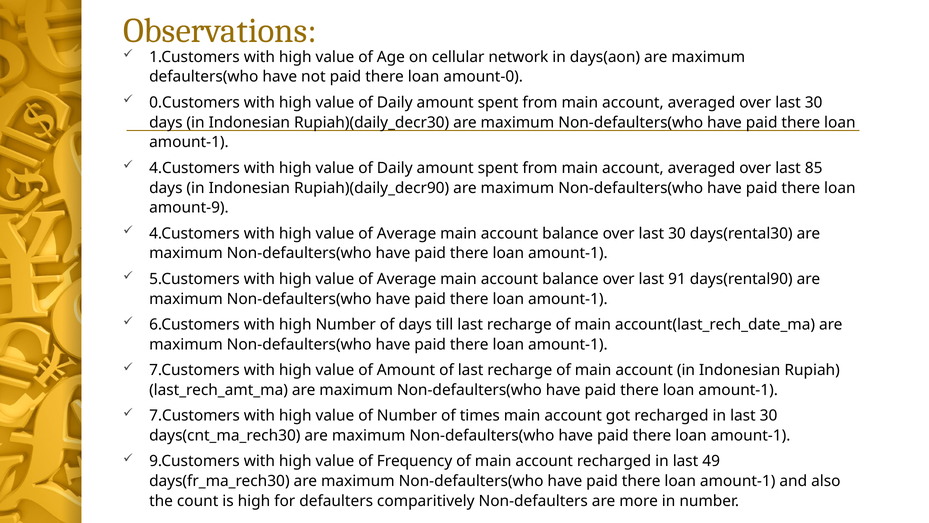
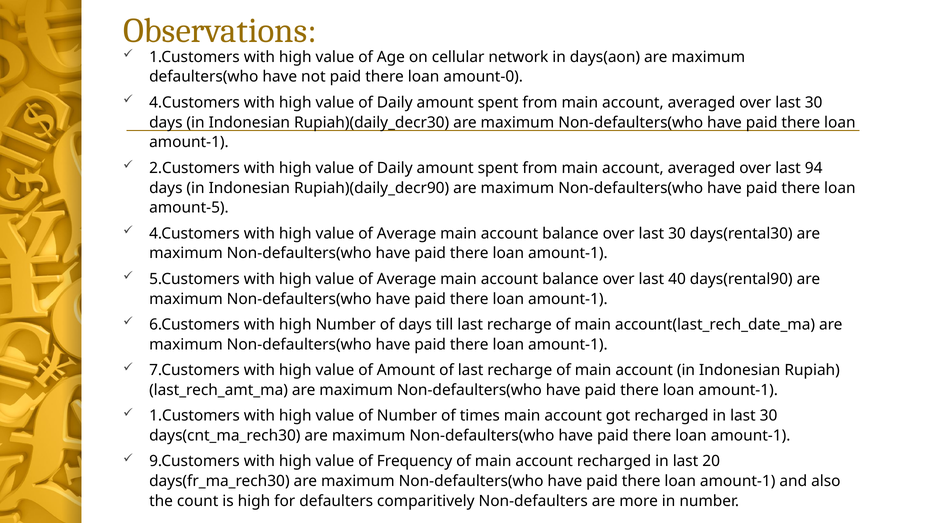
0.Customers at (195, 103): 0.Customers -> 4.Customers
4.Customers at (195, 168): 4.Customers -> 2.Customers
85: 85 -> 94
amount-9: amount-9 -> amount-5
91: 91 -> 40
7.Customers at (195, 416): 7.Customers -> 1.Customers
49: 49 -> 20
